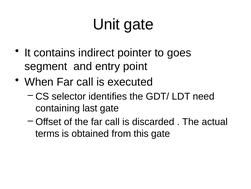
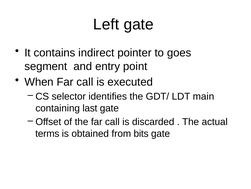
Unit: Unit -> Left
need: need -> main
this: this -> bits
